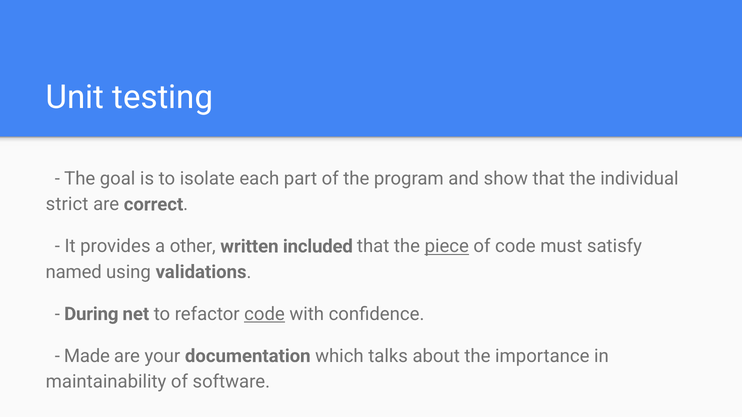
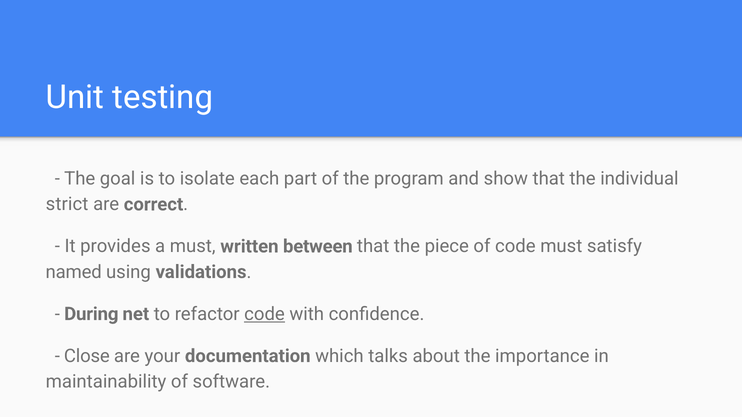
a other: other -> must
included: included -> between
piece underline: present -> none
Made: Made -> Close
